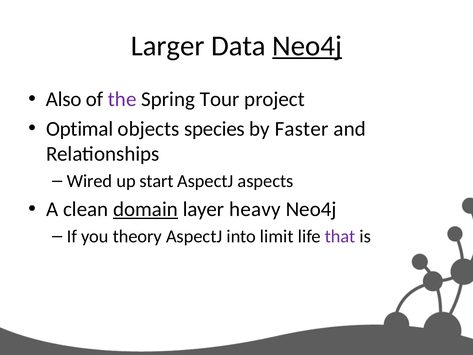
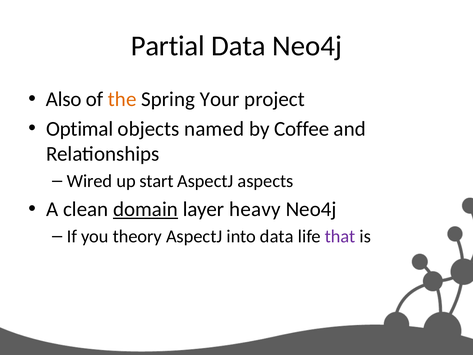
Larger: Larger -> Partial
Neo4j at (307, 46) underline: present -> none
the colour: purple -> orange
Tour: Tour -> Your
species: species -> named
Faster: Faster -> Coffee
into limit: limit -> data
